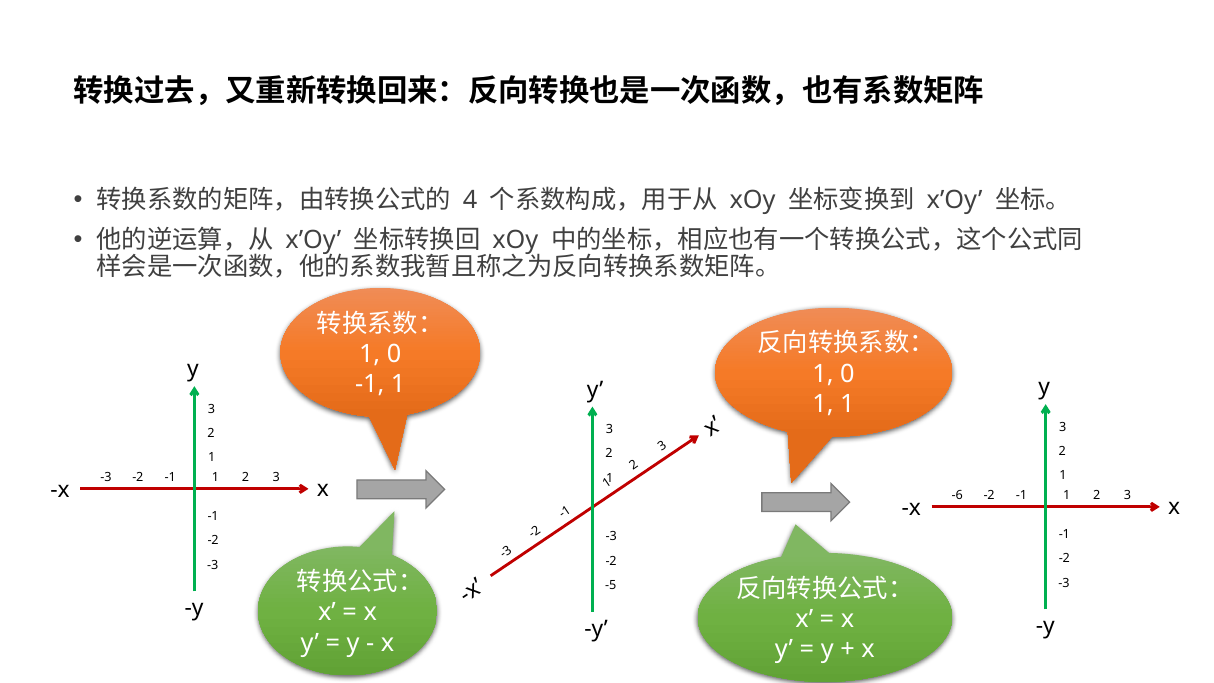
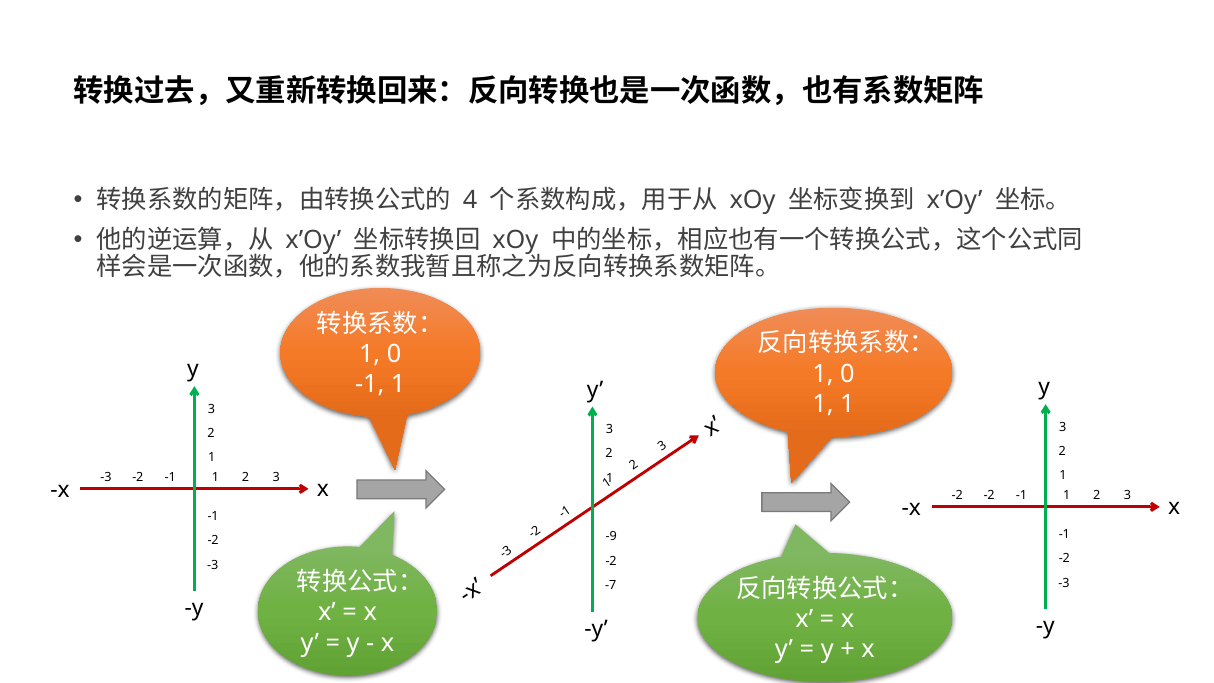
-6 at (957, 496): -6 -> -2
-3 at (611, 537): -3 -> -9
-5: -5 -> -7
